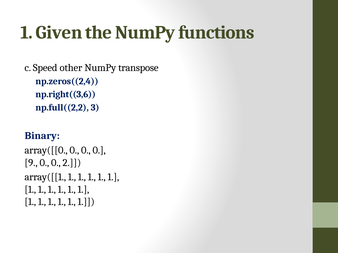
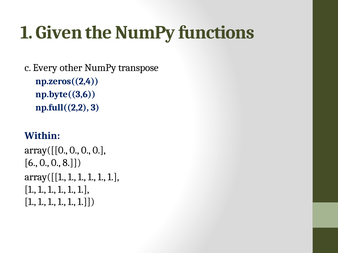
Speed: Speed -> Every
np.right((3,6: np.right((3,6 -> np.byte((3,6
Binary: Binary -> Within
9: 9 -> 6
2: 2 -> 8
